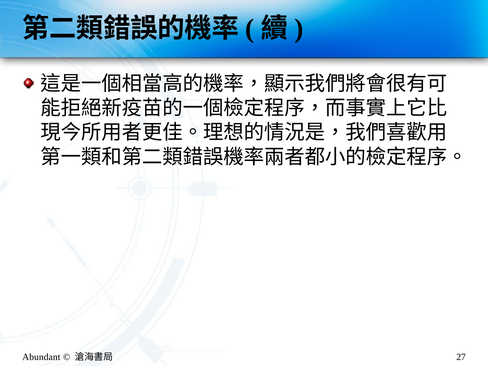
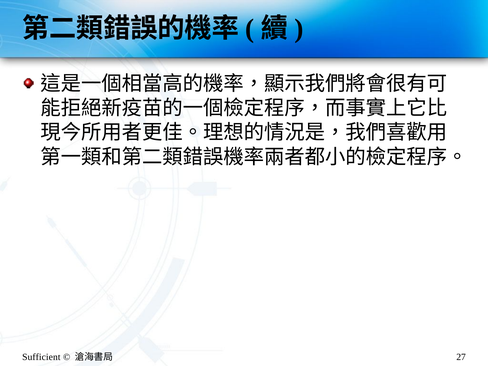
Abundant: Abundant -> Sufficient
